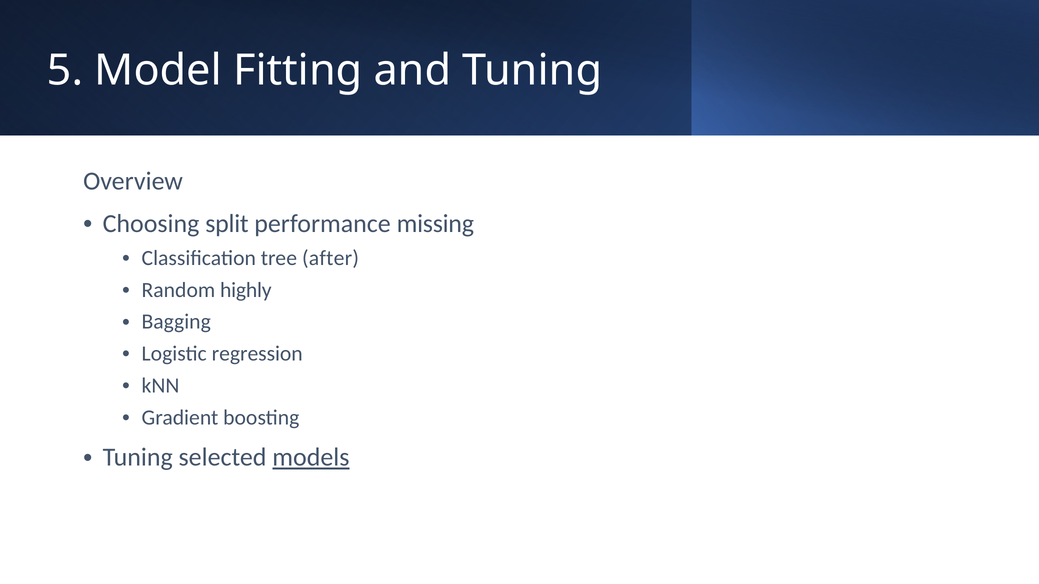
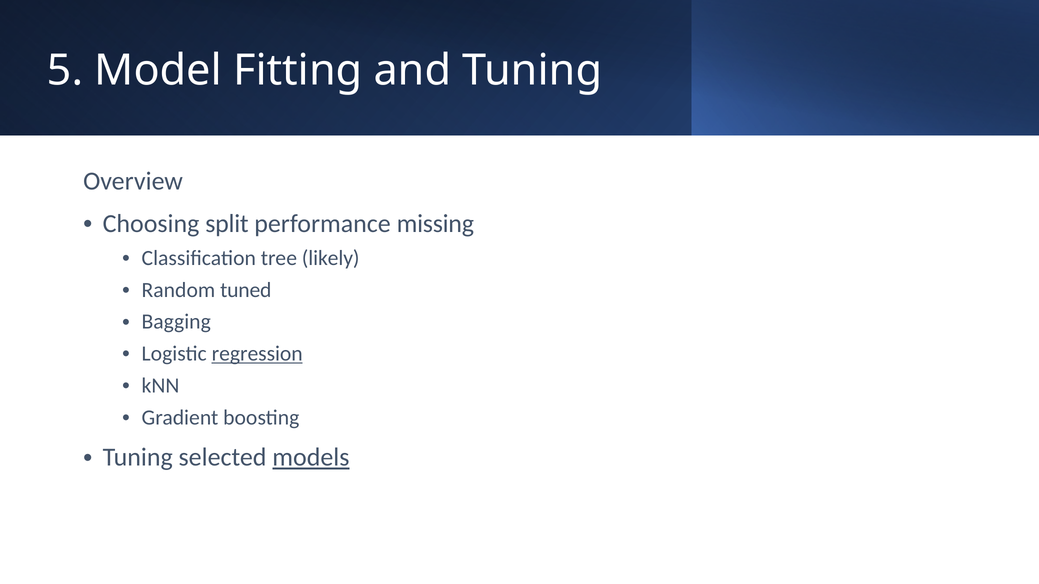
after: after -> likely
highly: highly -> tuned
regression underline: none -> present
